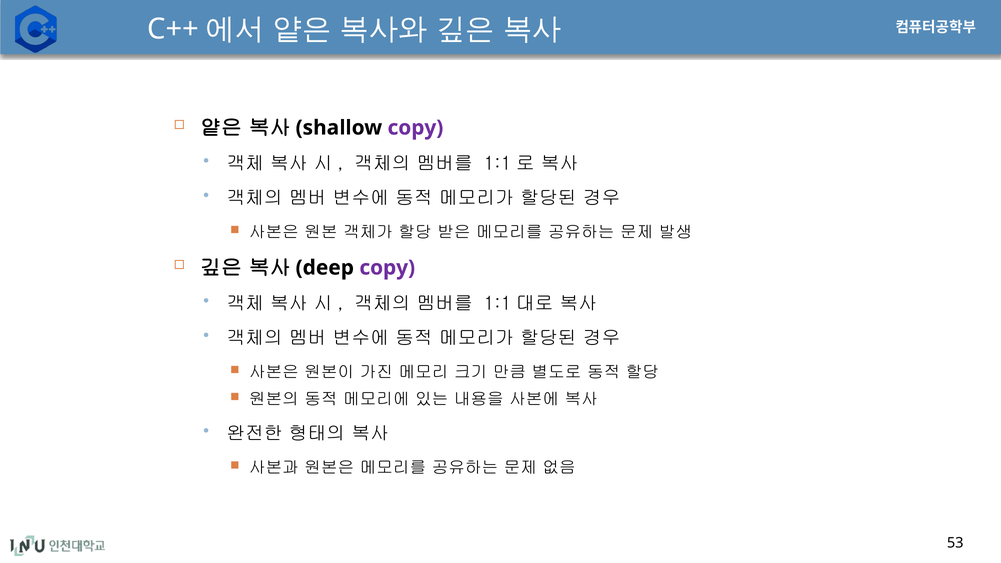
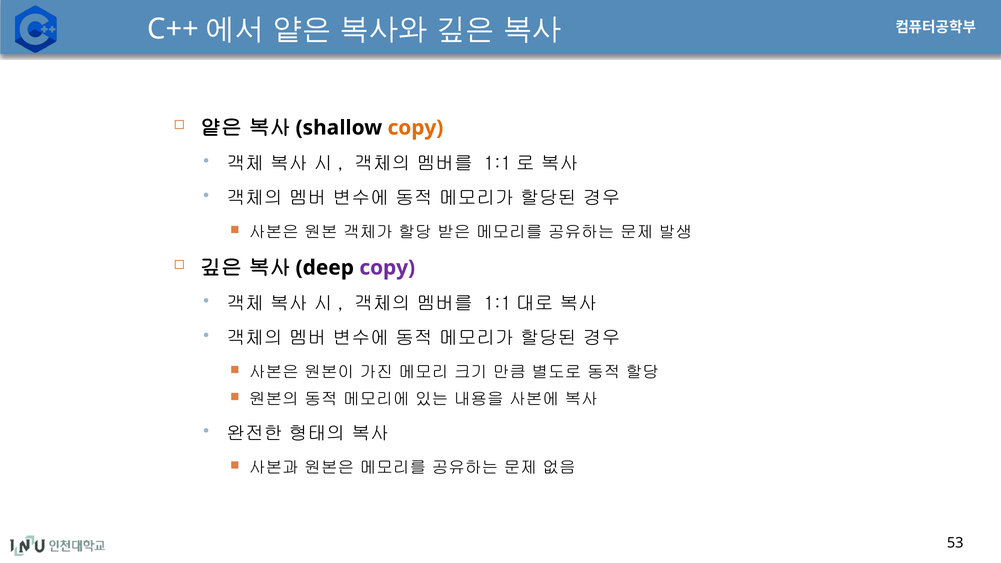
copy at (415, 128) colour: purple -> orange
